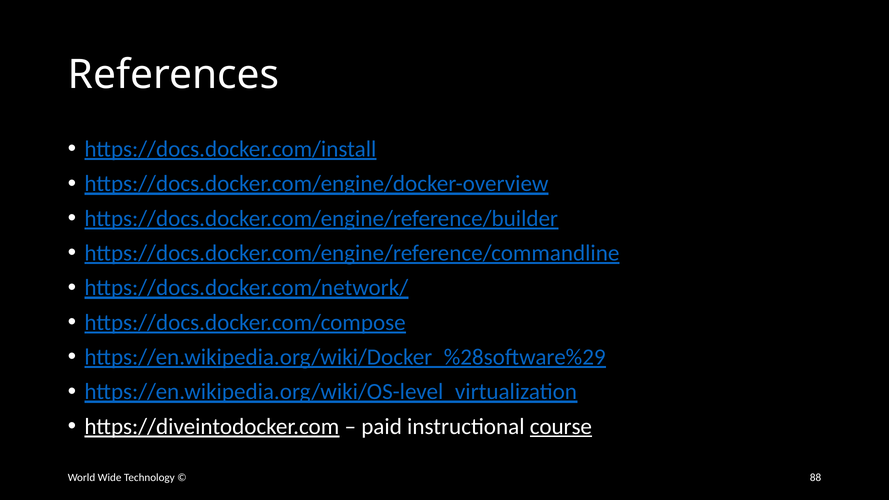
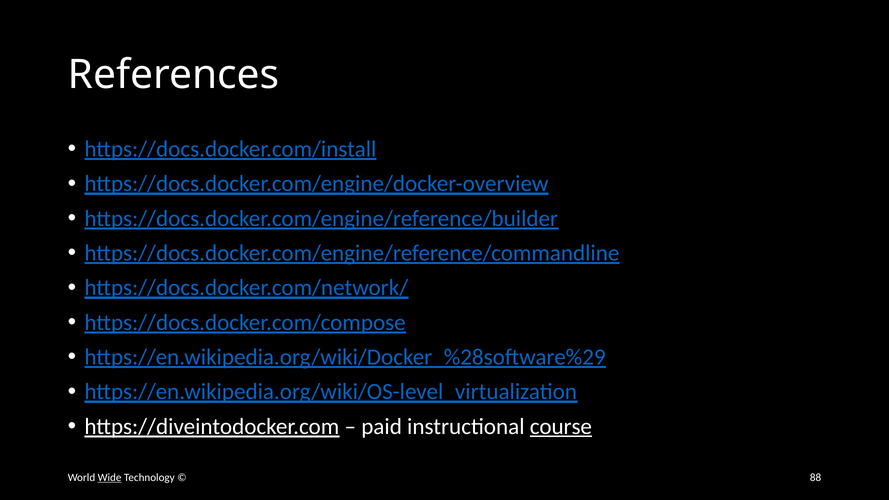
Wide underline: none -> present
